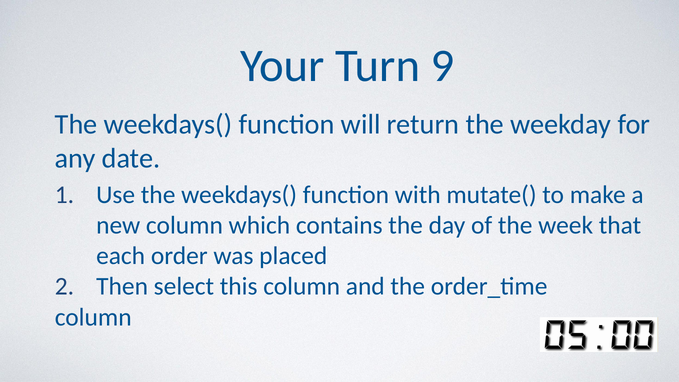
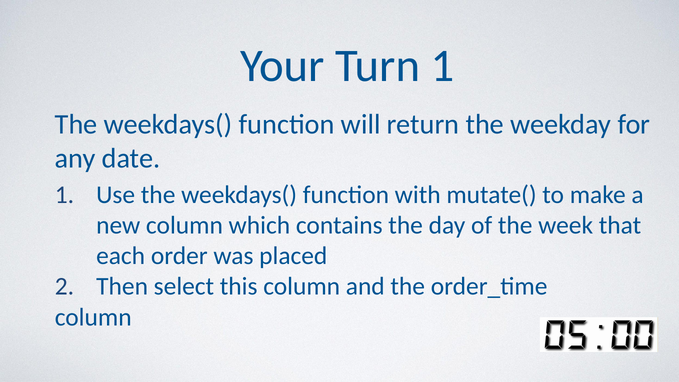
Turn 9: 9 -> 1
